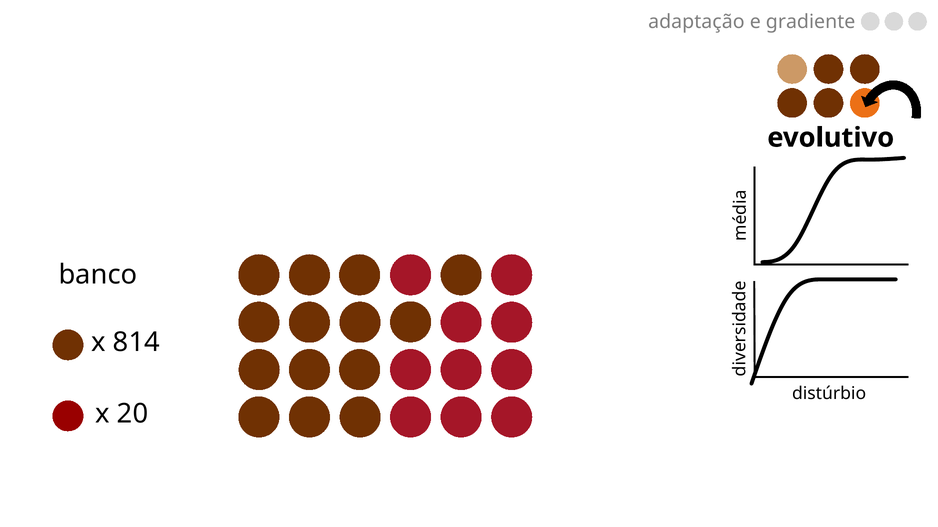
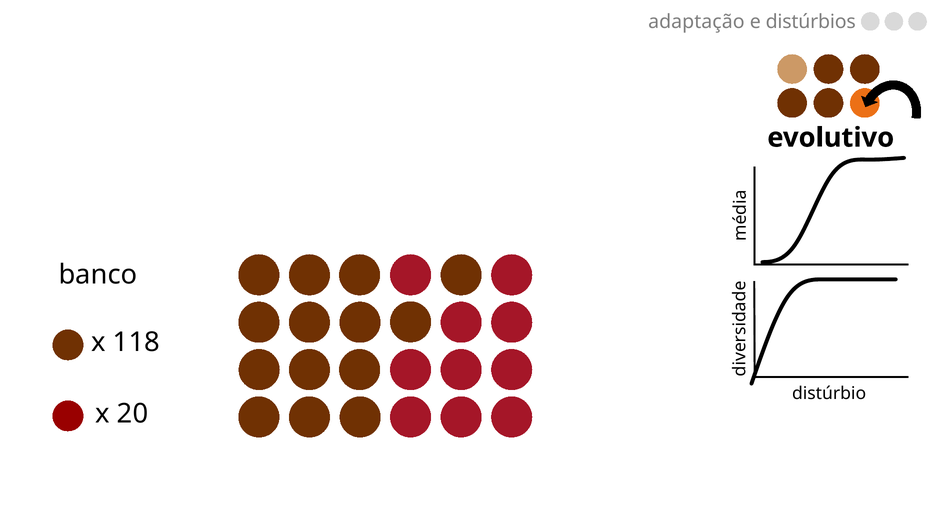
gradiente: gradiente -> distúrbios
814: 814 -> 118
